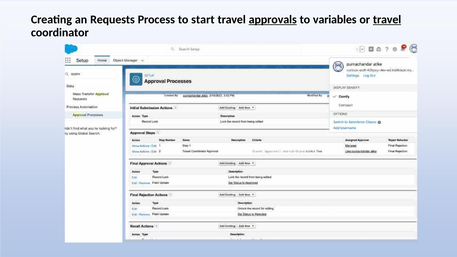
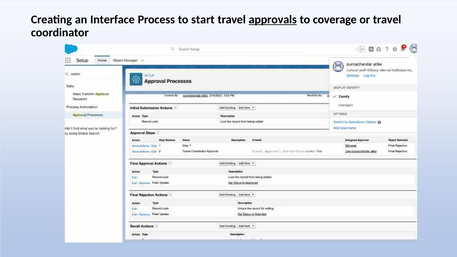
Requests: Requests -> Interface
variables: variables -> coverage
travel at (387, 20) underline: present -> none
